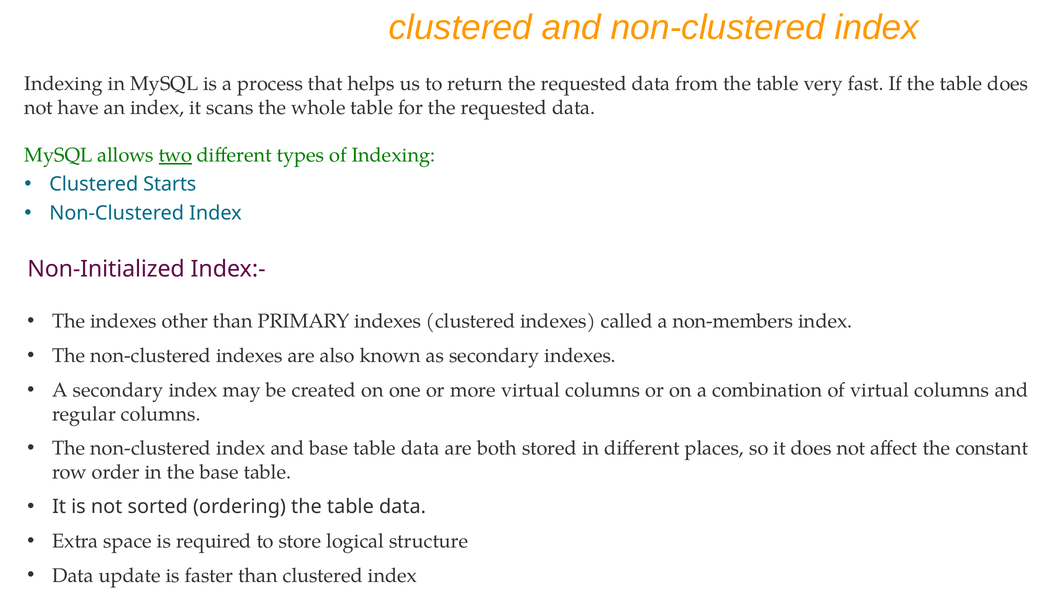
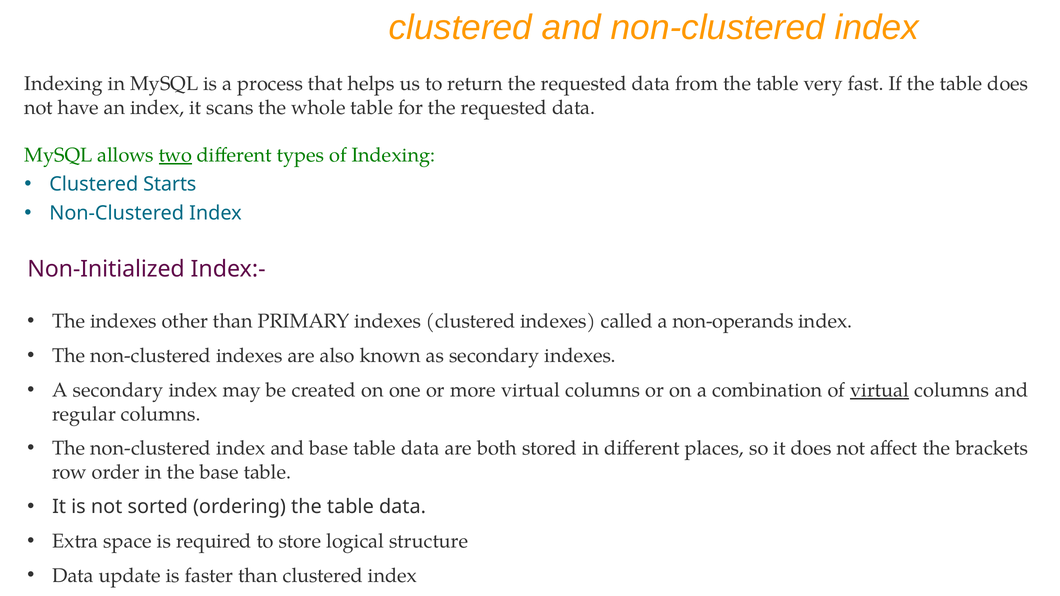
non-members: non-members -> non-operands
virtual at (880, 390) underline: none -> present
constant: constant -> brackets
